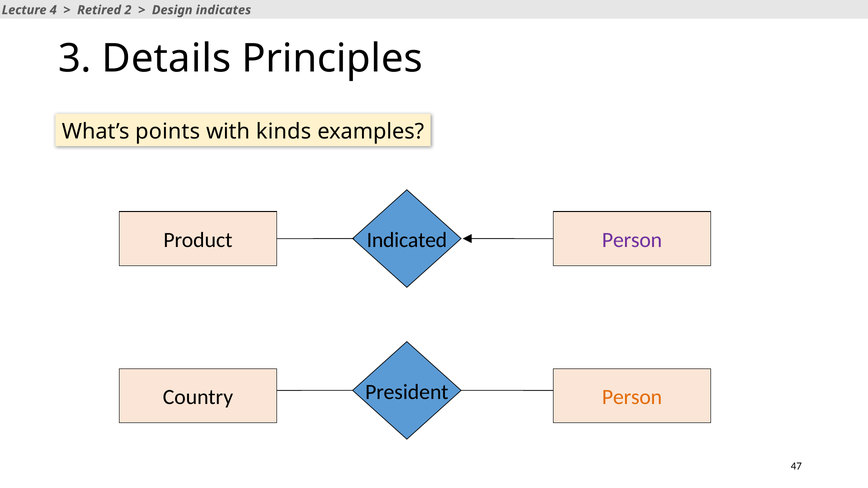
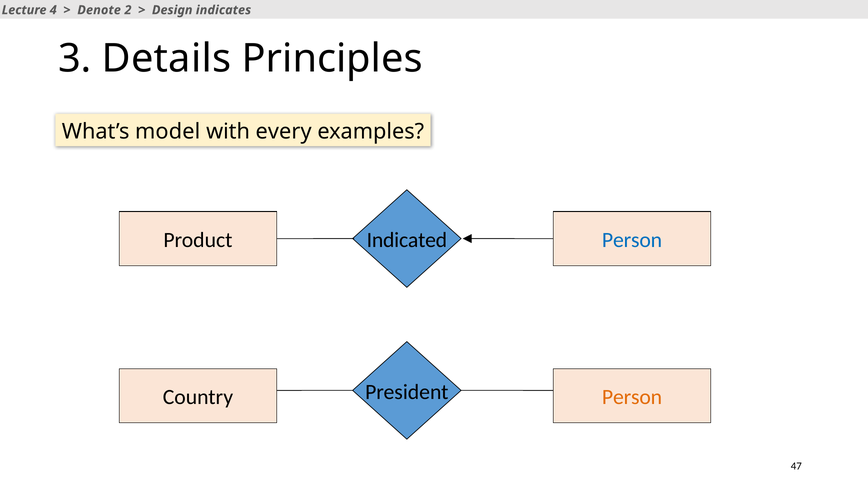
Retired: Retired -> Denote
points: points -> model
kinds: kinds -> every
Person at (632, 240) colour: purple -> blue
